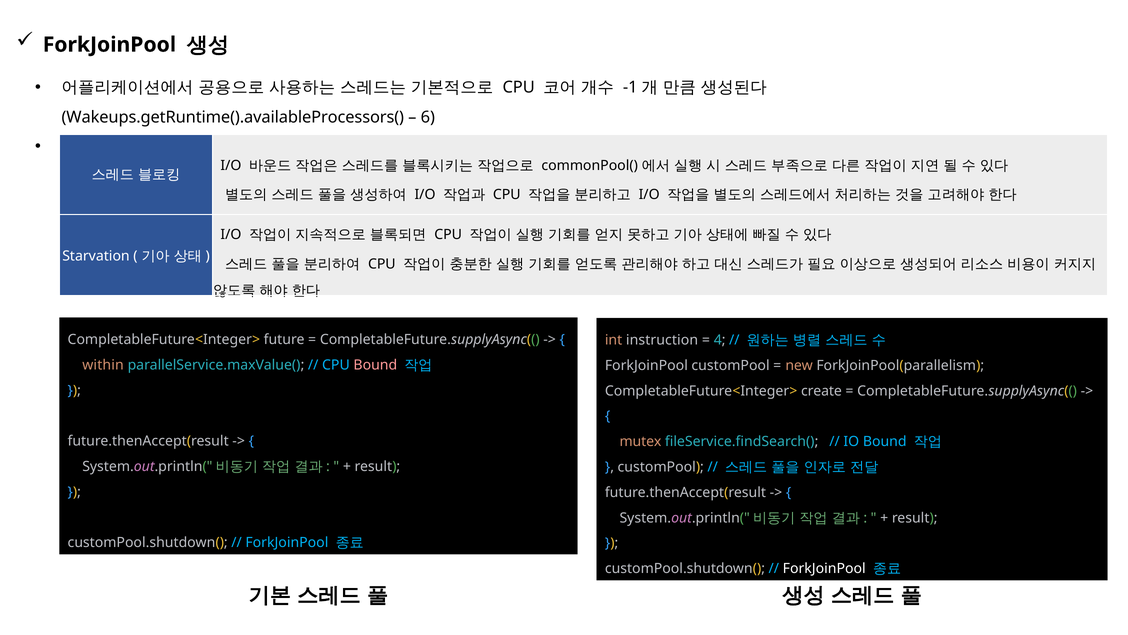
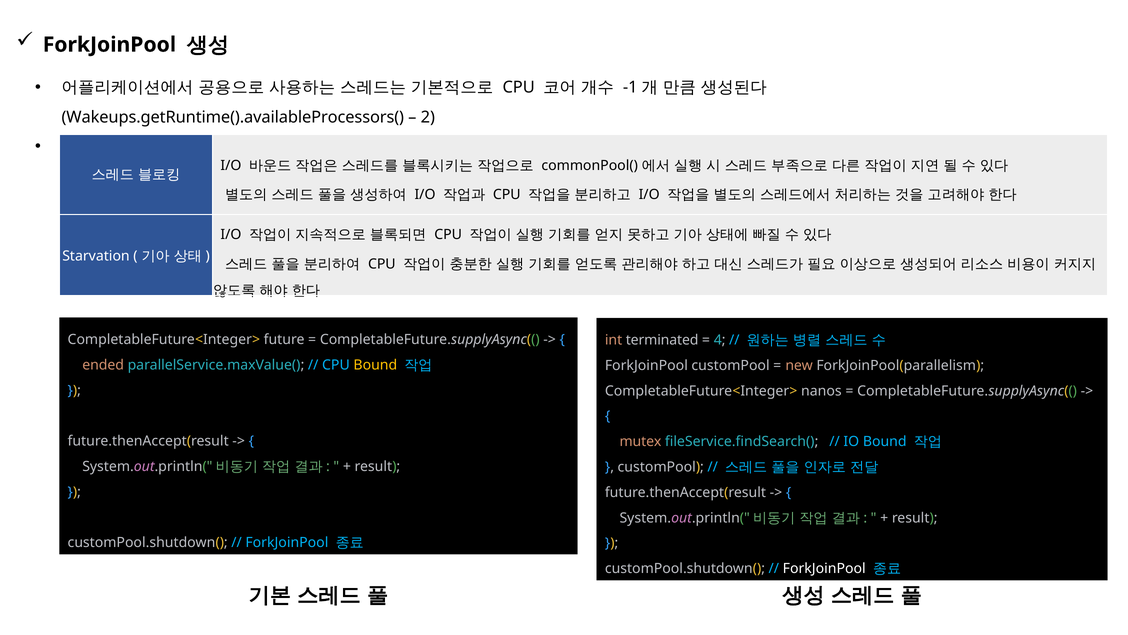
6: 6 -> 2
instruction: instruction -> terminated
within: within -> ended
Bound at (375, 365) colour: pink -> yellow
create: create -> nanos
